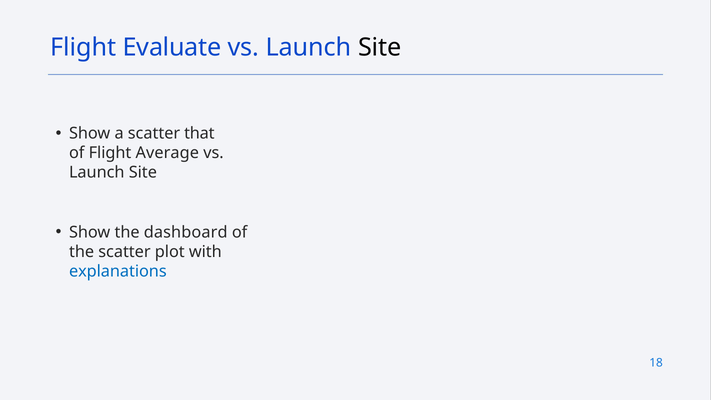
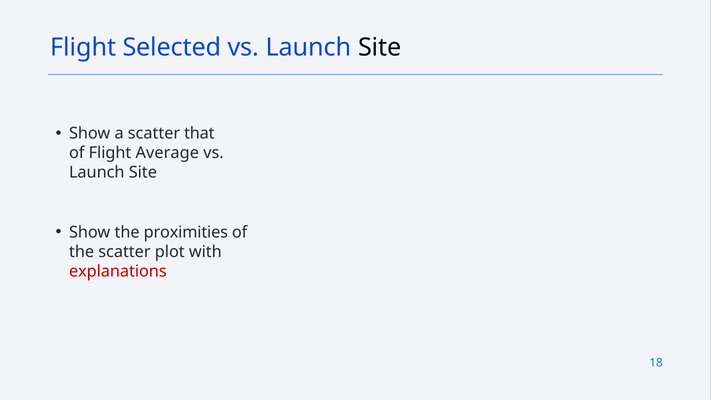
Evaluate: Evaluate -> Selected
dashboard: dashboard -> proximities
explanations colour: blue -> red
